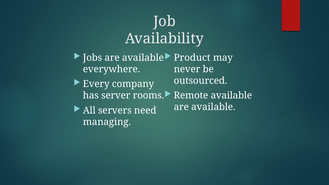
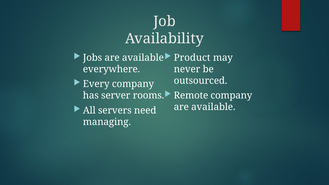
Remote available: available -> company
